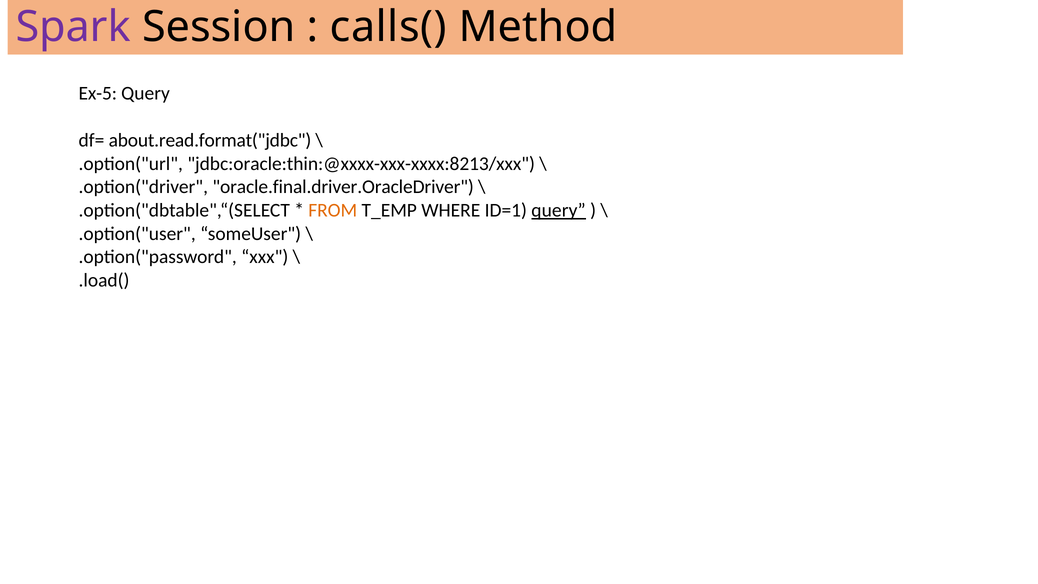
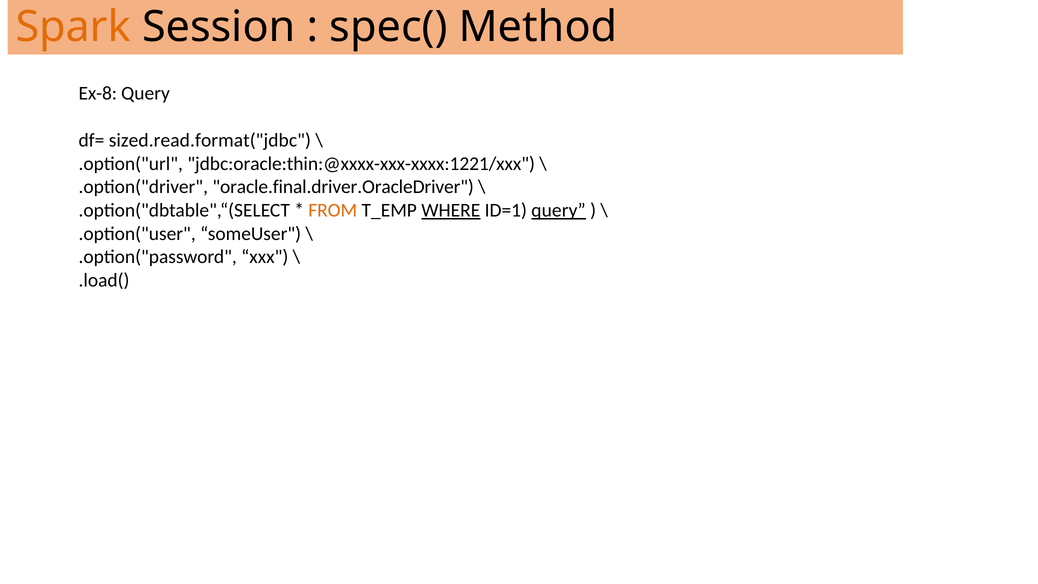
Spark colour: purple -> orange
calls(: calls( -> spec(
Ex-5: Ex-5 -> Ex-8
about.read.format("jdbc: about.read.format("jdbc -> sized.read.format("jdbc
jdbc:oracle:thin:@xxxx-xxx-xxxx:8213/xxx: jdbc:oracle:thin:@xxxx-xxx-xxxx:8213/xxx -> jdbc:oracle:thin:@xxxx-xxx-xxxx:1221/xxx
WHERE underline: none -> present
